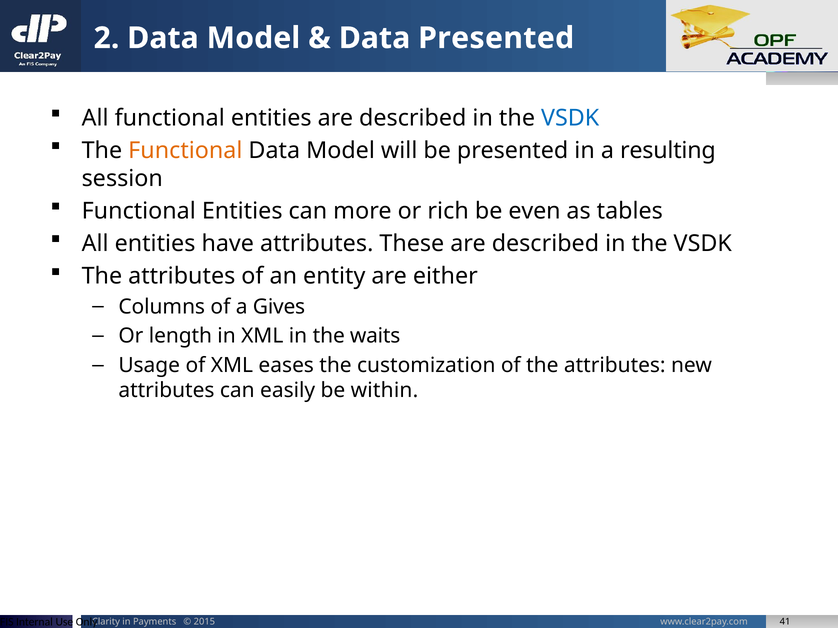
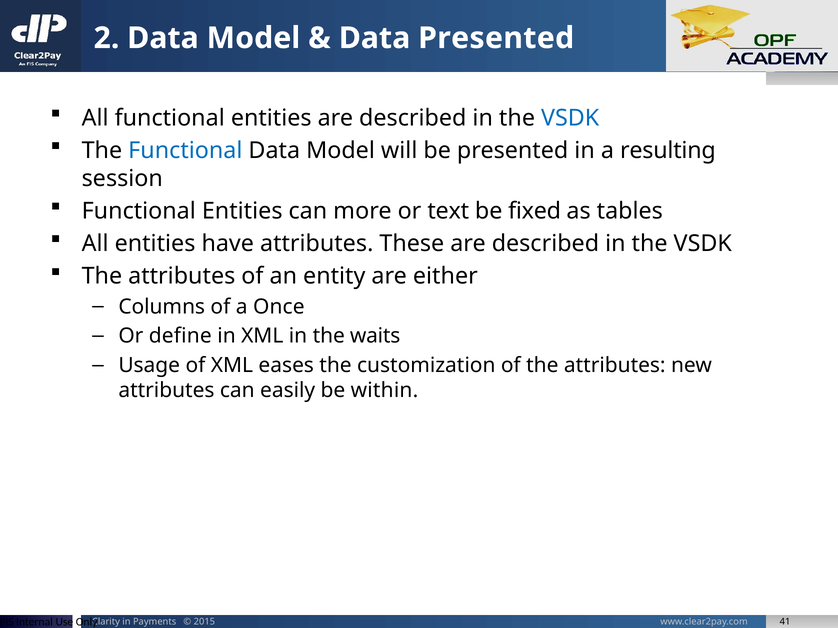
Functional at (185, 151) colour: orange -> blue
rich: rich -> text
even: even -> fixed
Gives: Gives -> Once
length: length -> define
